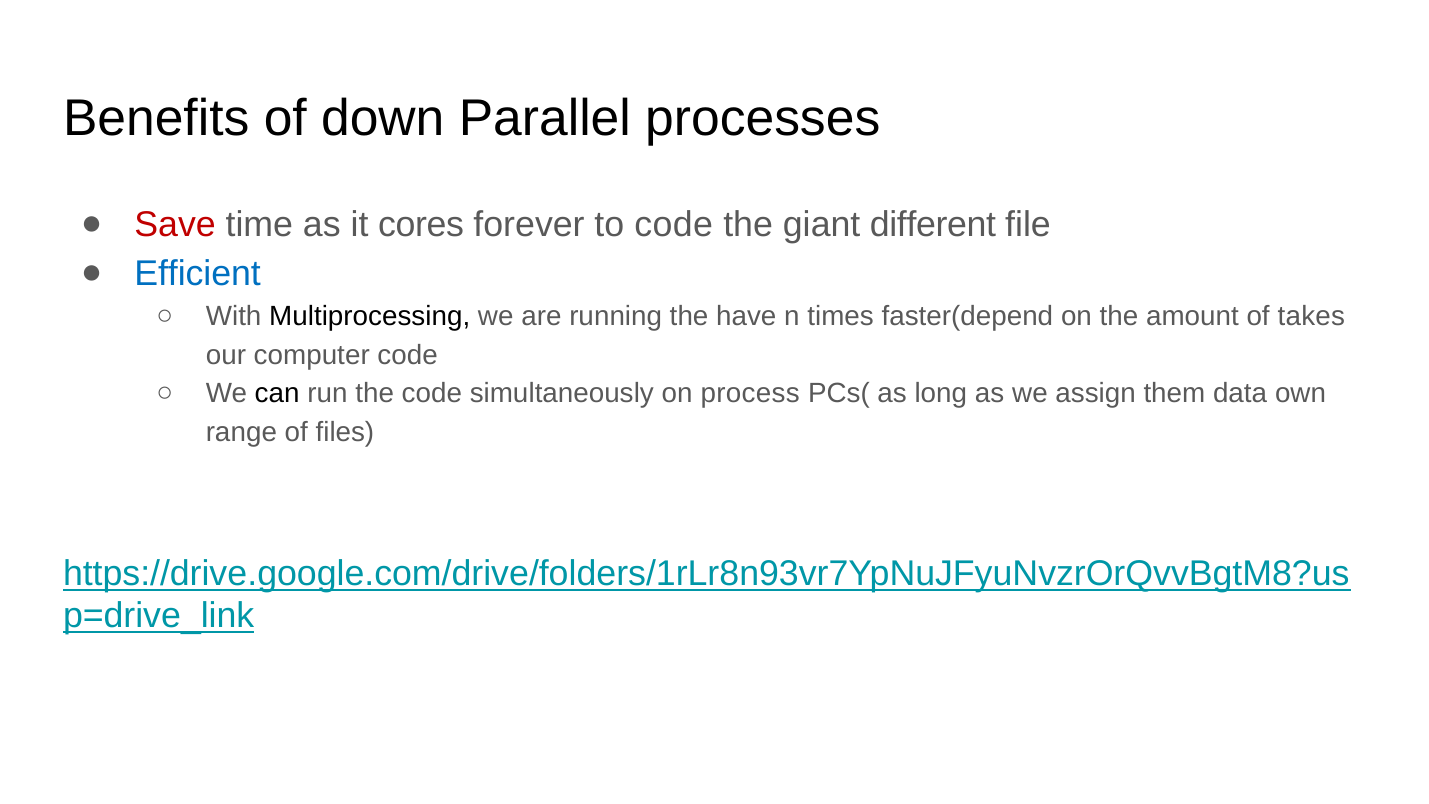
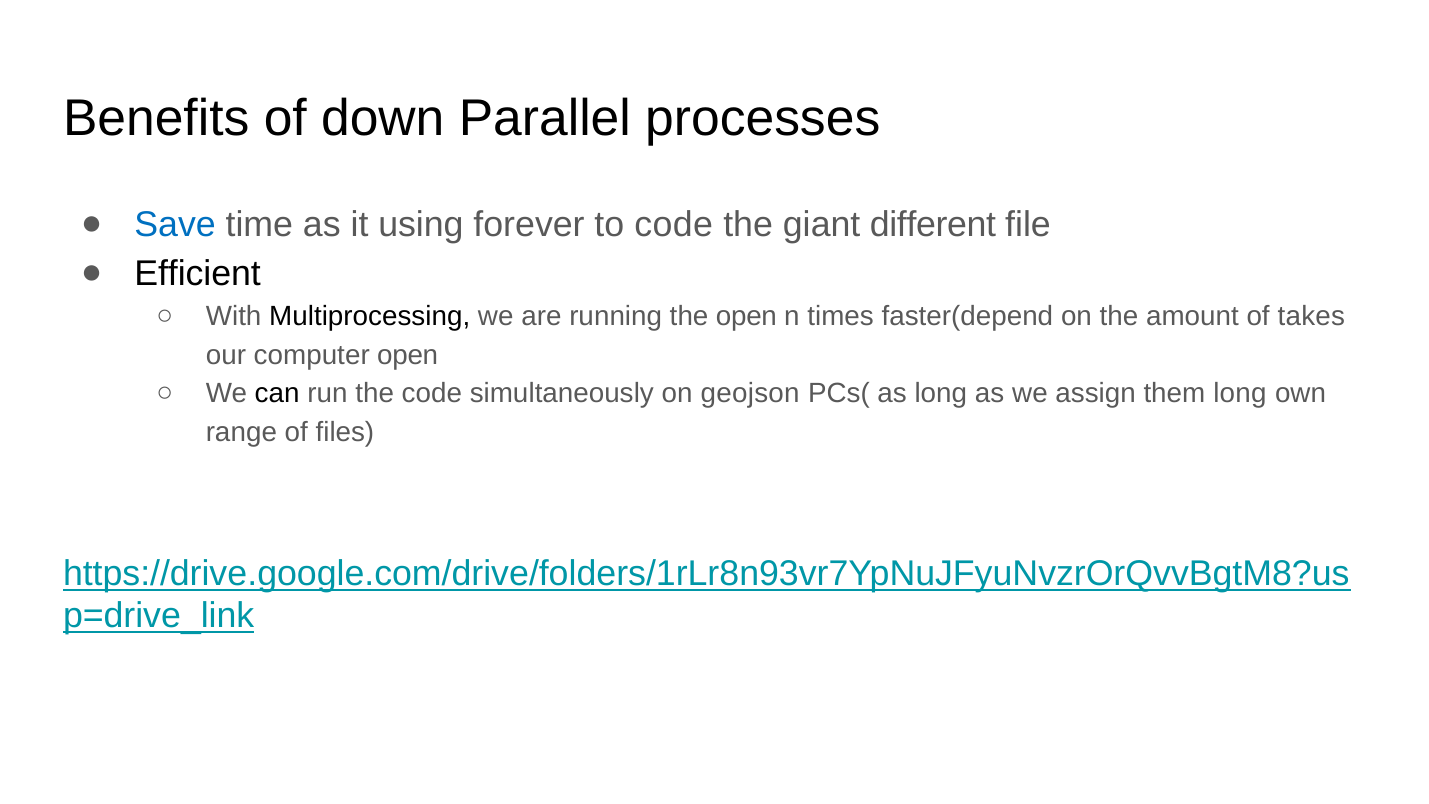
Save colour: red -> blue
cores: cores -> using
Efficient colour: blue -> black
the have: have -> open
computer code: code -> open
process: process -> geojson
them data: data -> long
